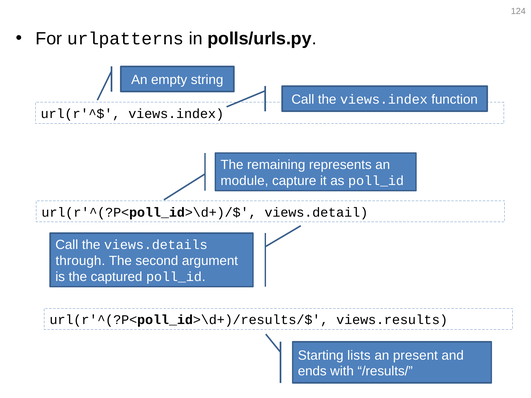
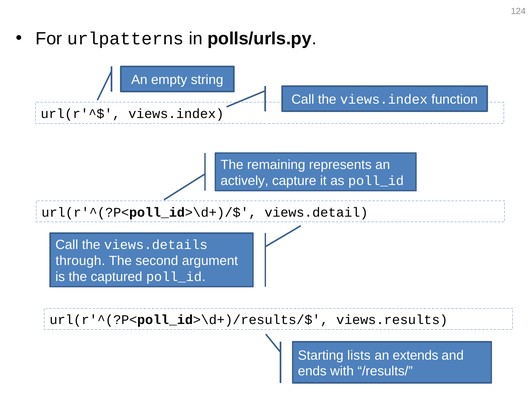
module: module -> actively
present: present -> extends
